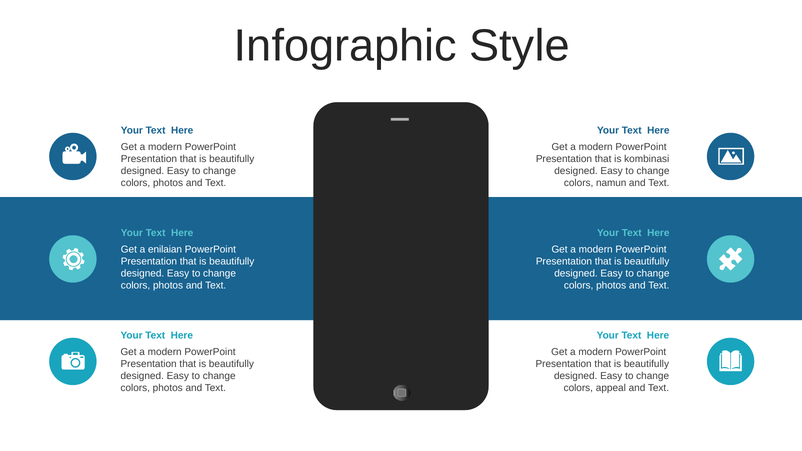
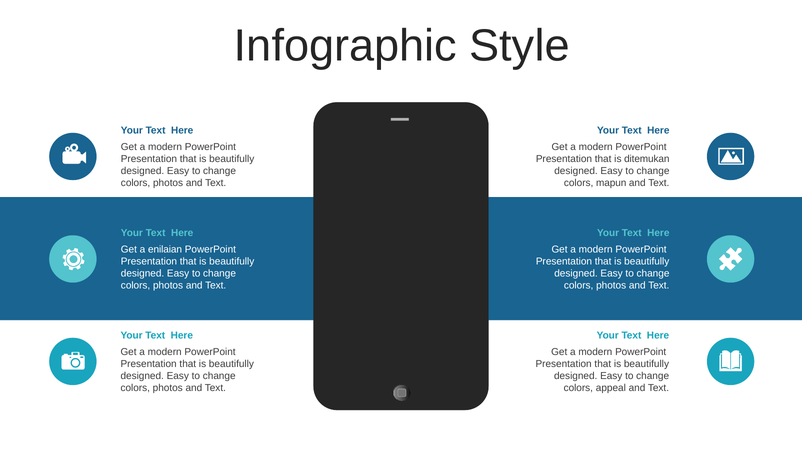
kombinasi: kombinasi -> ditemukan
namun: namun -> mapun
